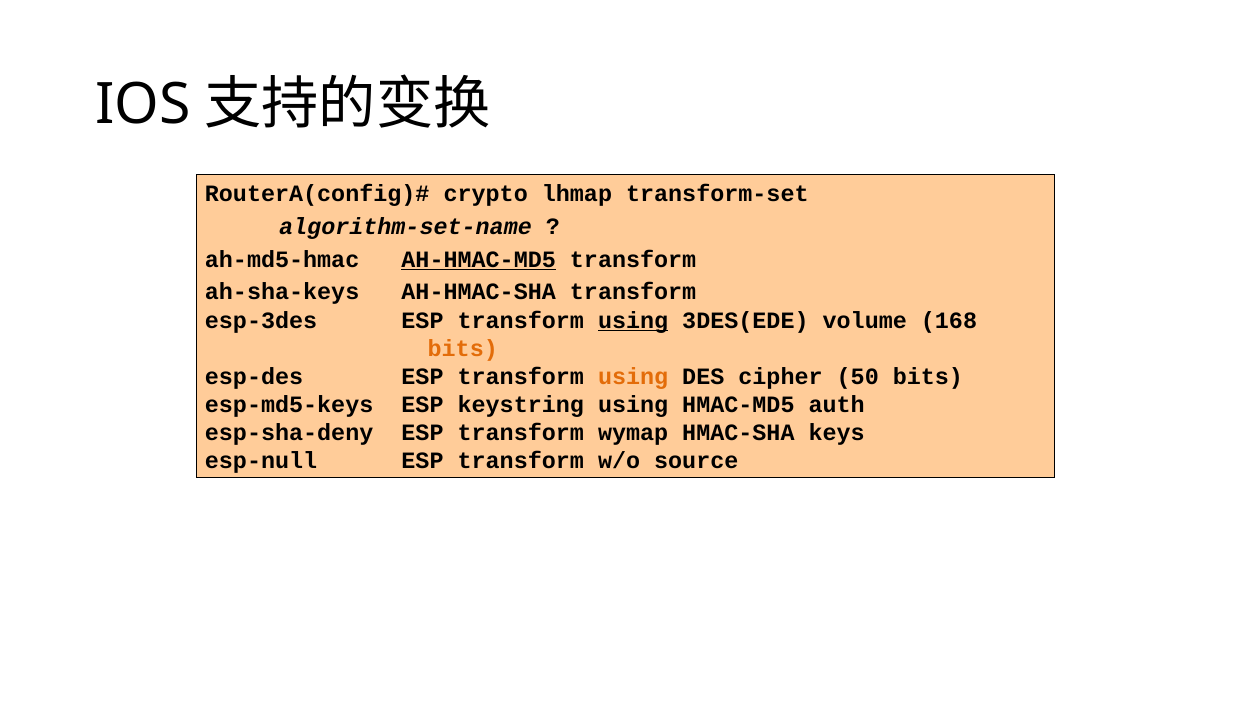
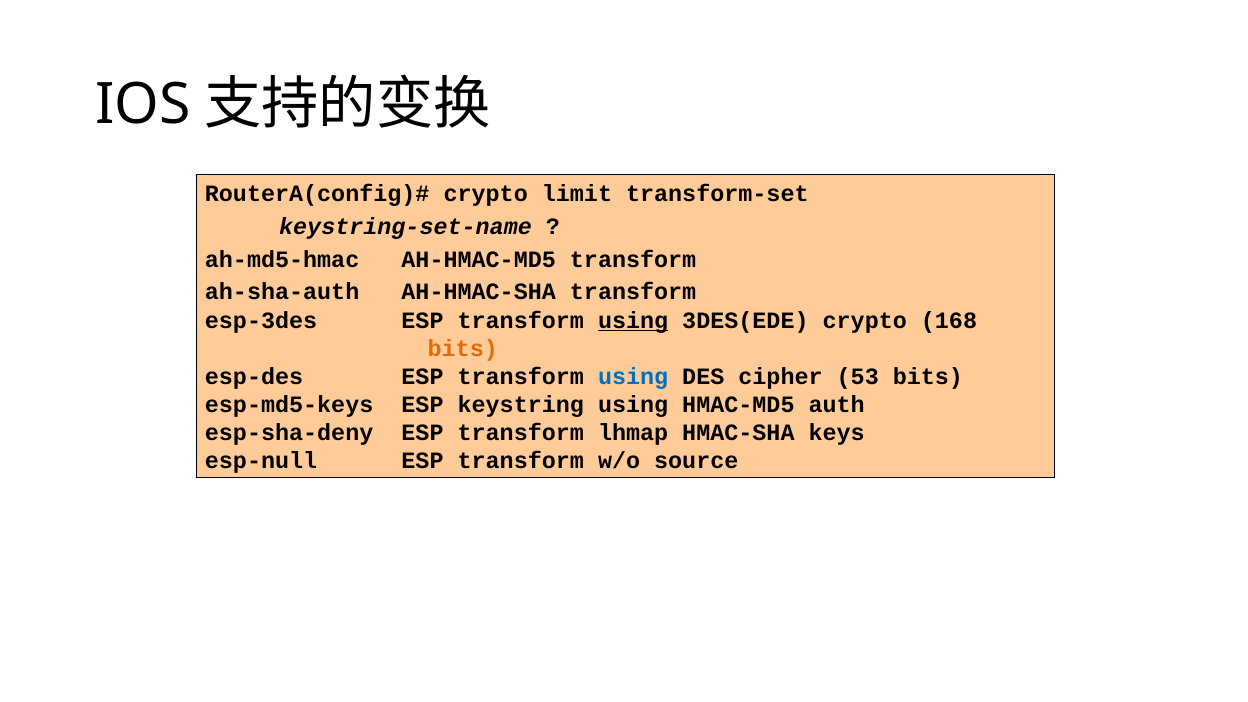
lhmap: lhmap -> limit
algorithm-set-name: algorithm-set-name -> keystring-set-name
AH-HMAC-MD5 underline: present -> none
ah-sha-keys: ah-sha-keys -> ah-sha-auth
3DES(EDE volume: volume -> crypto
using at (633, 376) colour: orange -> blue
50: 50 -> 53
wymap: wymap -> lhmap
